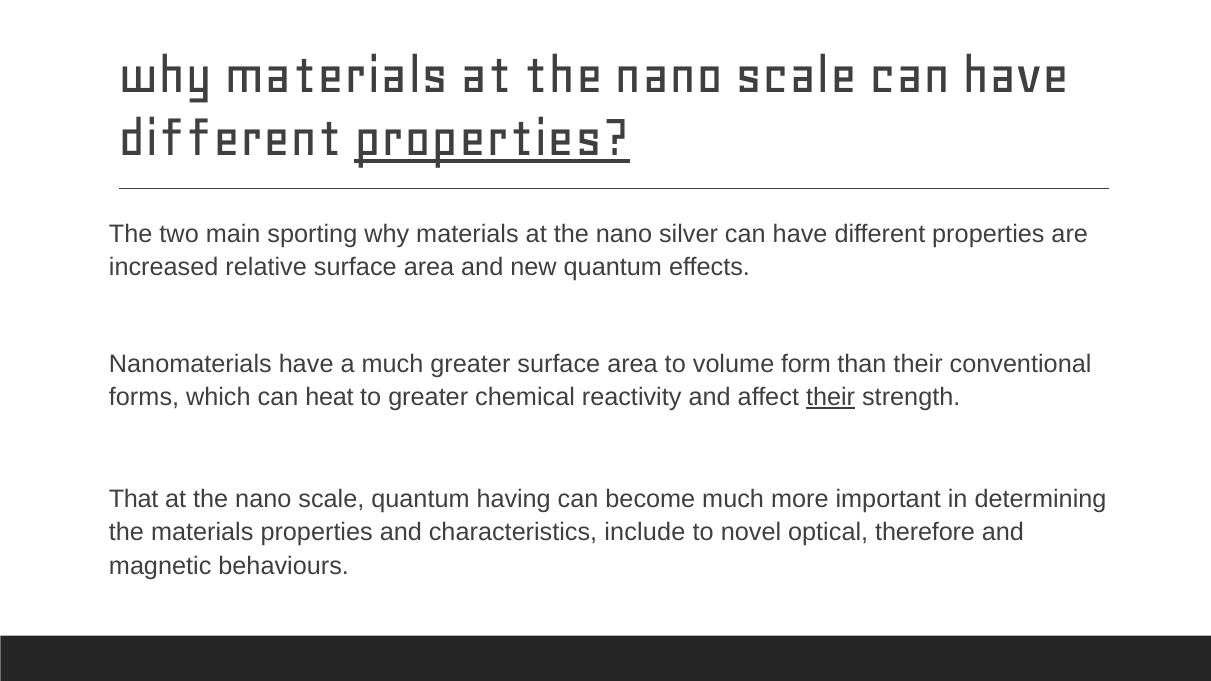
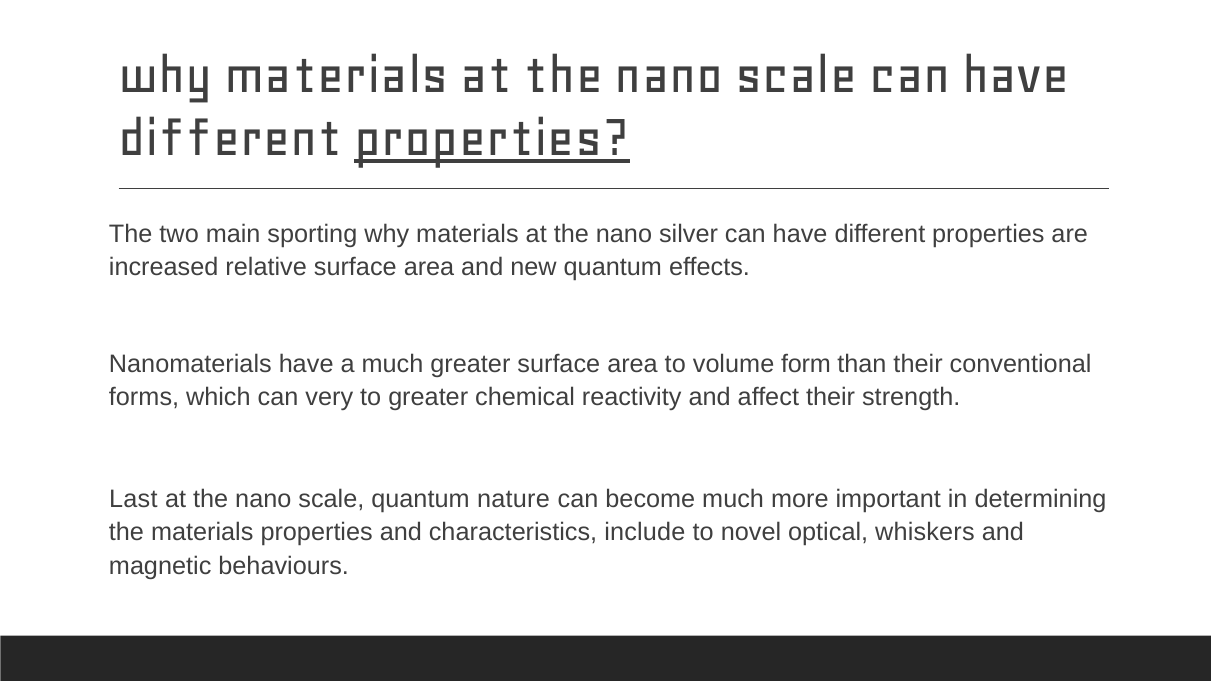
heat: heat -> very
their at (831, 397) underline: present -> none
That: That -> Last
having: having -> nature
therefore: therefore -> whiskers
